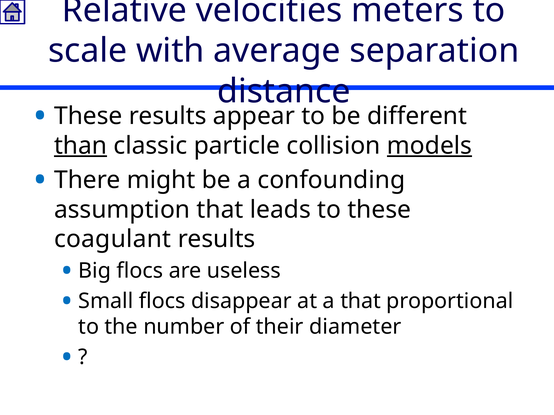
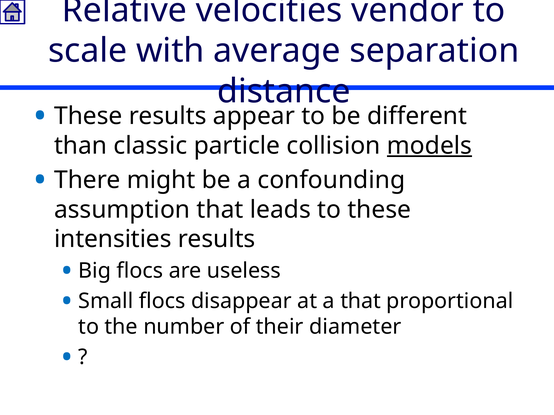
meters: meters -> vendor
than underline: present -> none
coagulant: coagulant -> intensities
